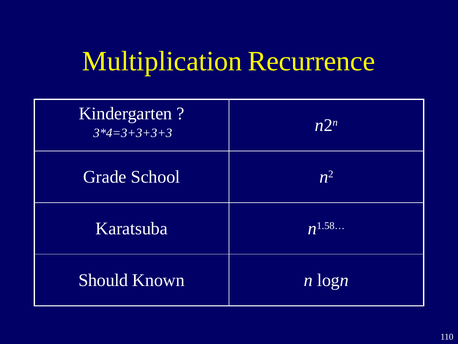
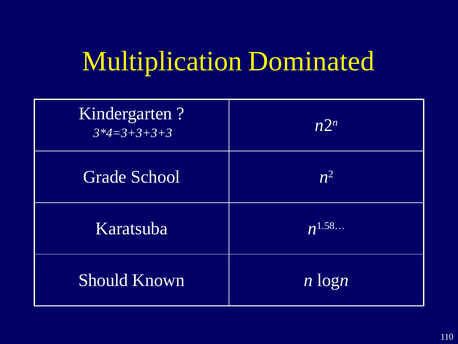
Recurrence: Recurrence -> Dominated
